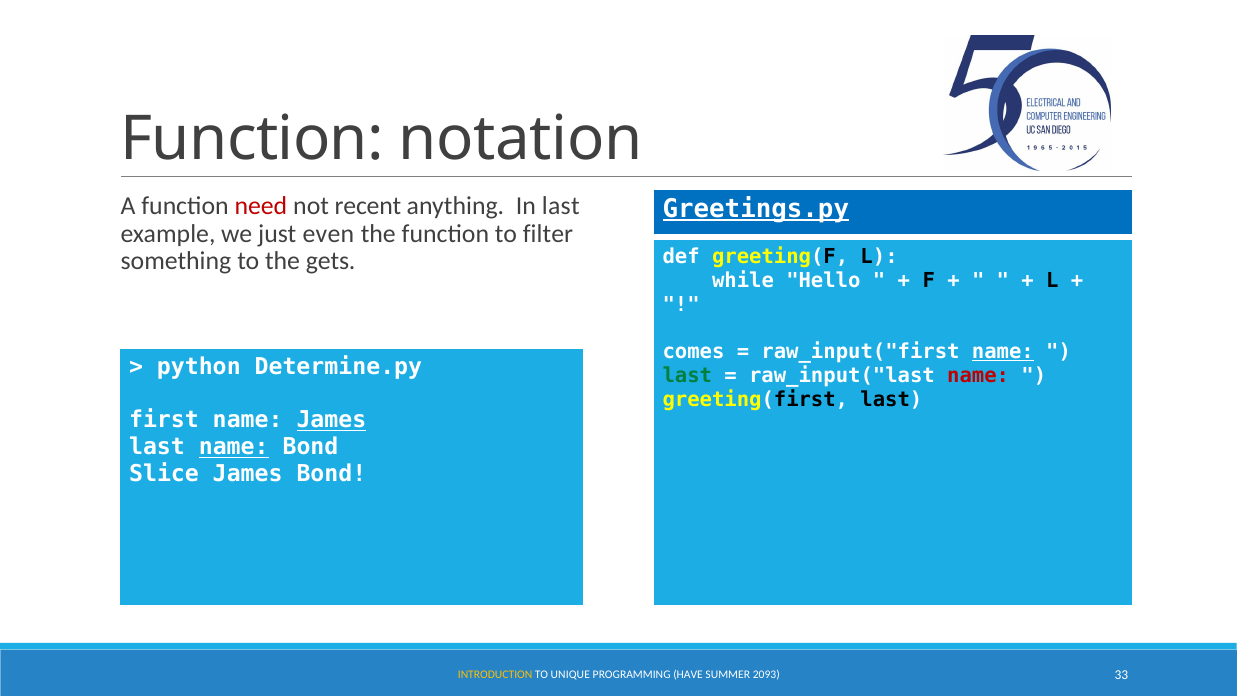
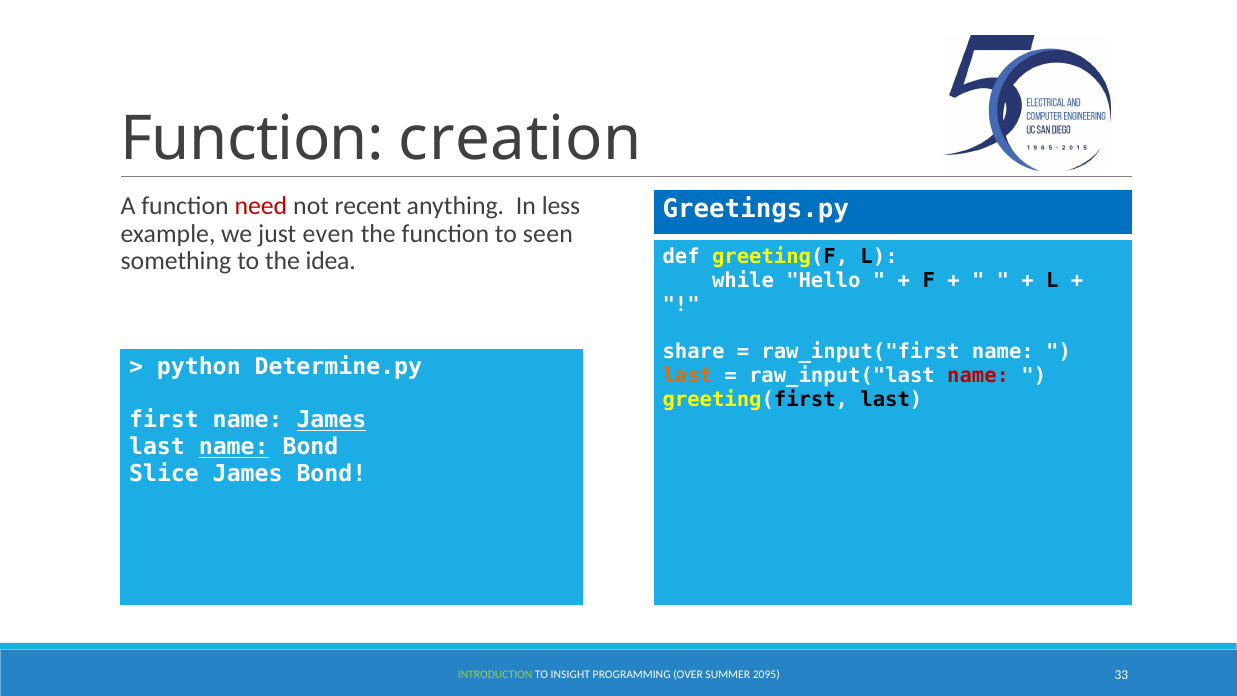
notation: notation -> creation
In last: last -> less
Greetings.py underline: present -> none
filter: filter -> seen
gets: gets -> idea
comes: comes -> share
name at (1003, 352) underline: present -> none
last at (687, 376) colour: green -> orange
INTRODUCTION colour: yellow -> light green
UNIQUE: UNIQUE -> INSIGHT
HAVE: HAVE -> OVER
2093: 2093 -> 2095
